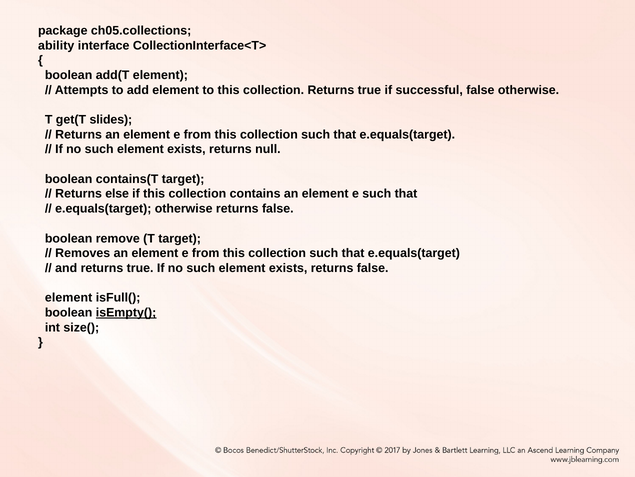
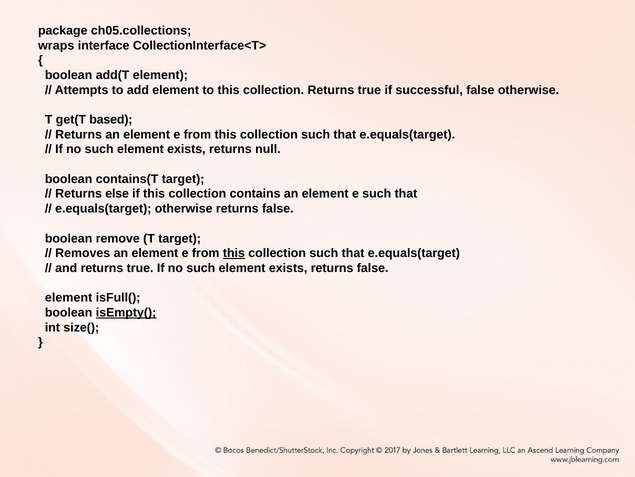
ability: ability -> wraps
slides: slides -> based
this at (234, 253) underline: none -> present
